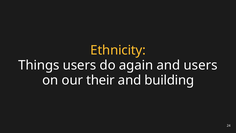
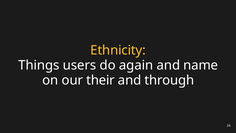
and users: users -> name
building: building -> through
